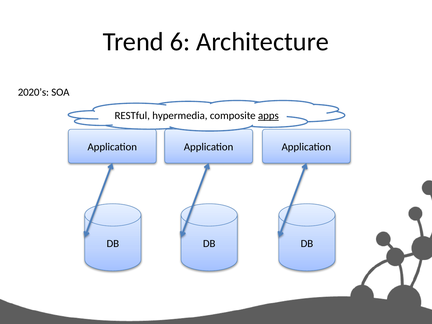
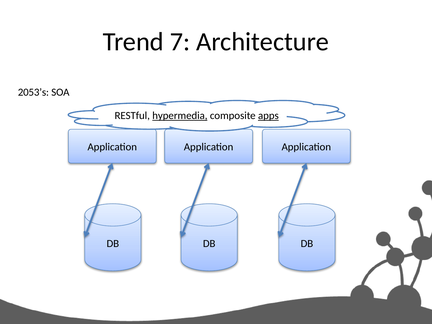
6: 6 -> 7
2020’s: 2020’s -> 2053’s
hypermedia underline: none -> present
